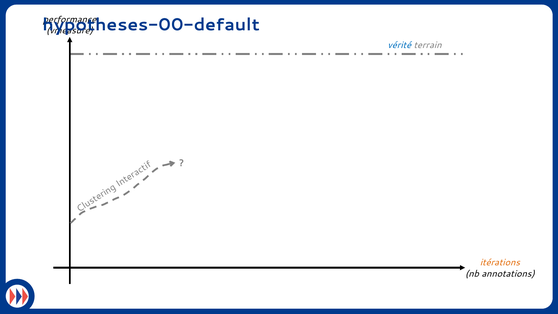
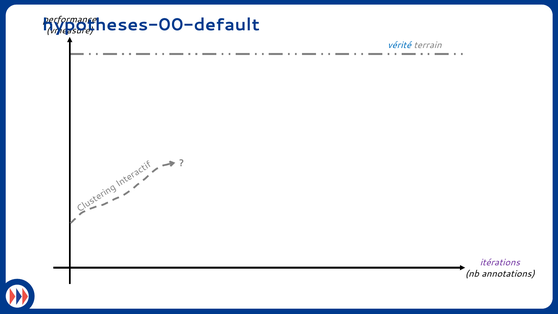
itérations colour: orange -> purple
